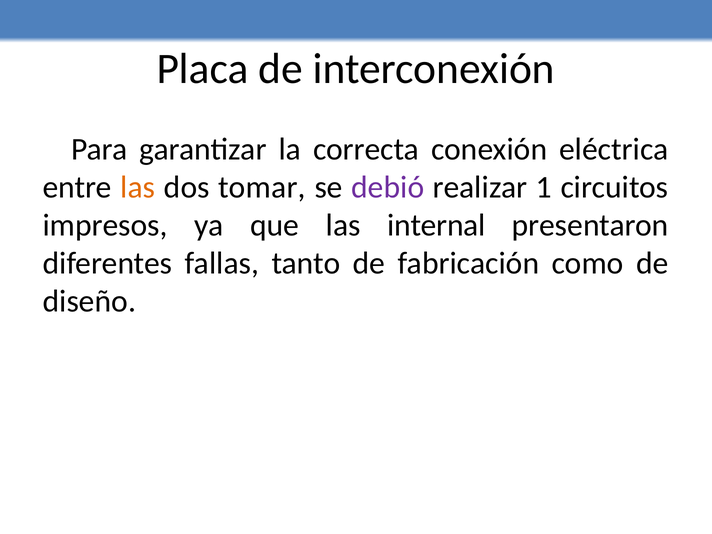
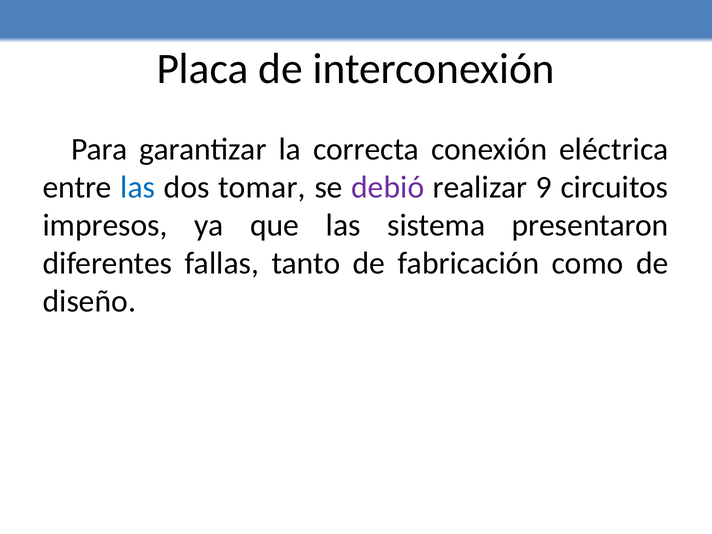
las at (138, 187) colour: orange -> blue
1: 1 -> 9
internal: internal -> sistema
